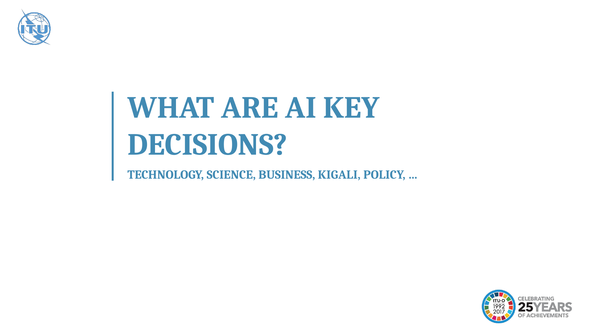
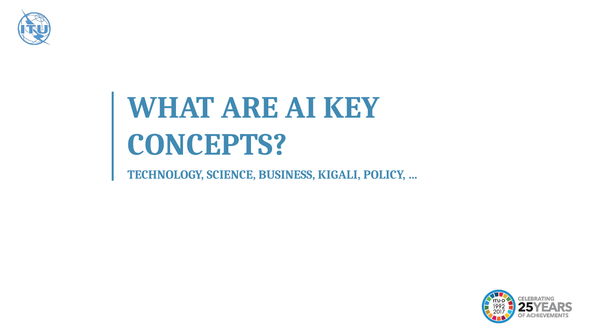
DECISIONS: DECISIONS -> CONCEPTS
